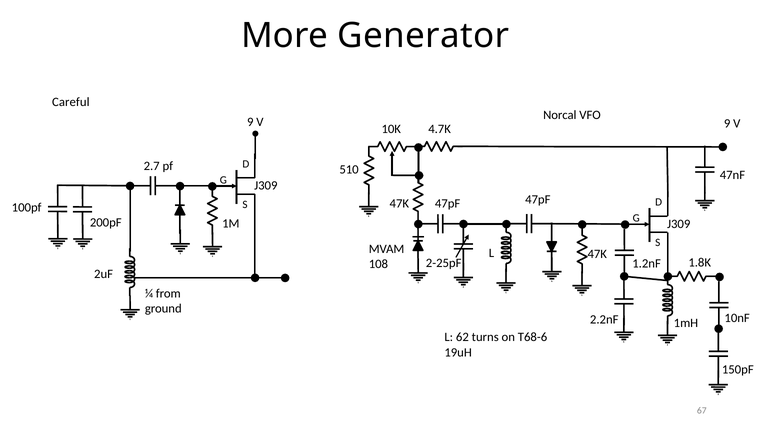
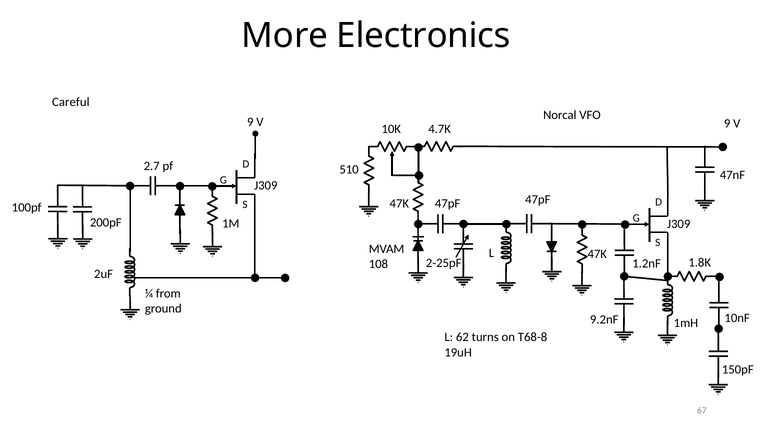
Generator: Generator -> Electronics
2.2nF: 2.2nF -> 9.2nF
T68-6: T68-6 -> T68-8
